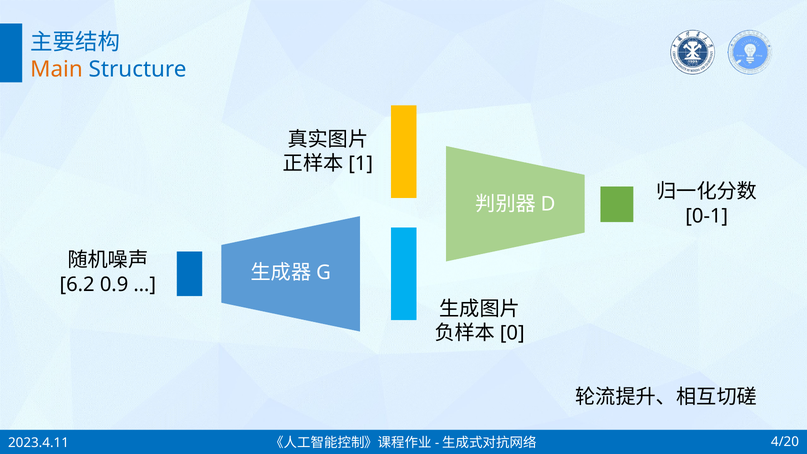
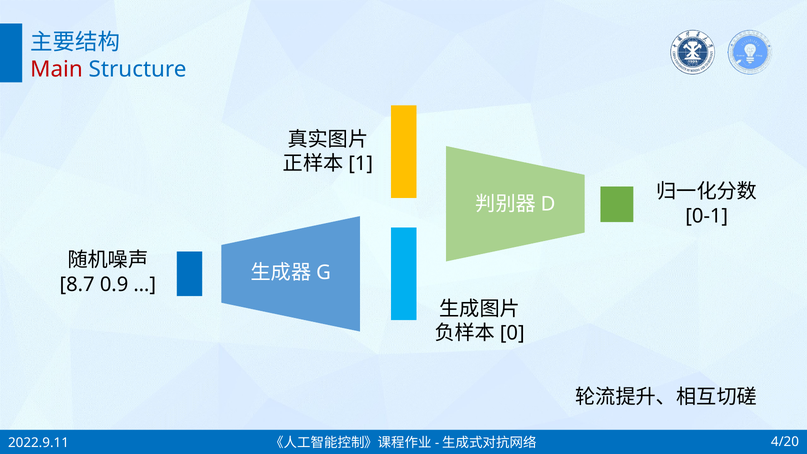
Main colour: orange -> red
6.2: 6.2 -> 8.7
2023.4.11: 2023.4.11 -> 2022.9.11
